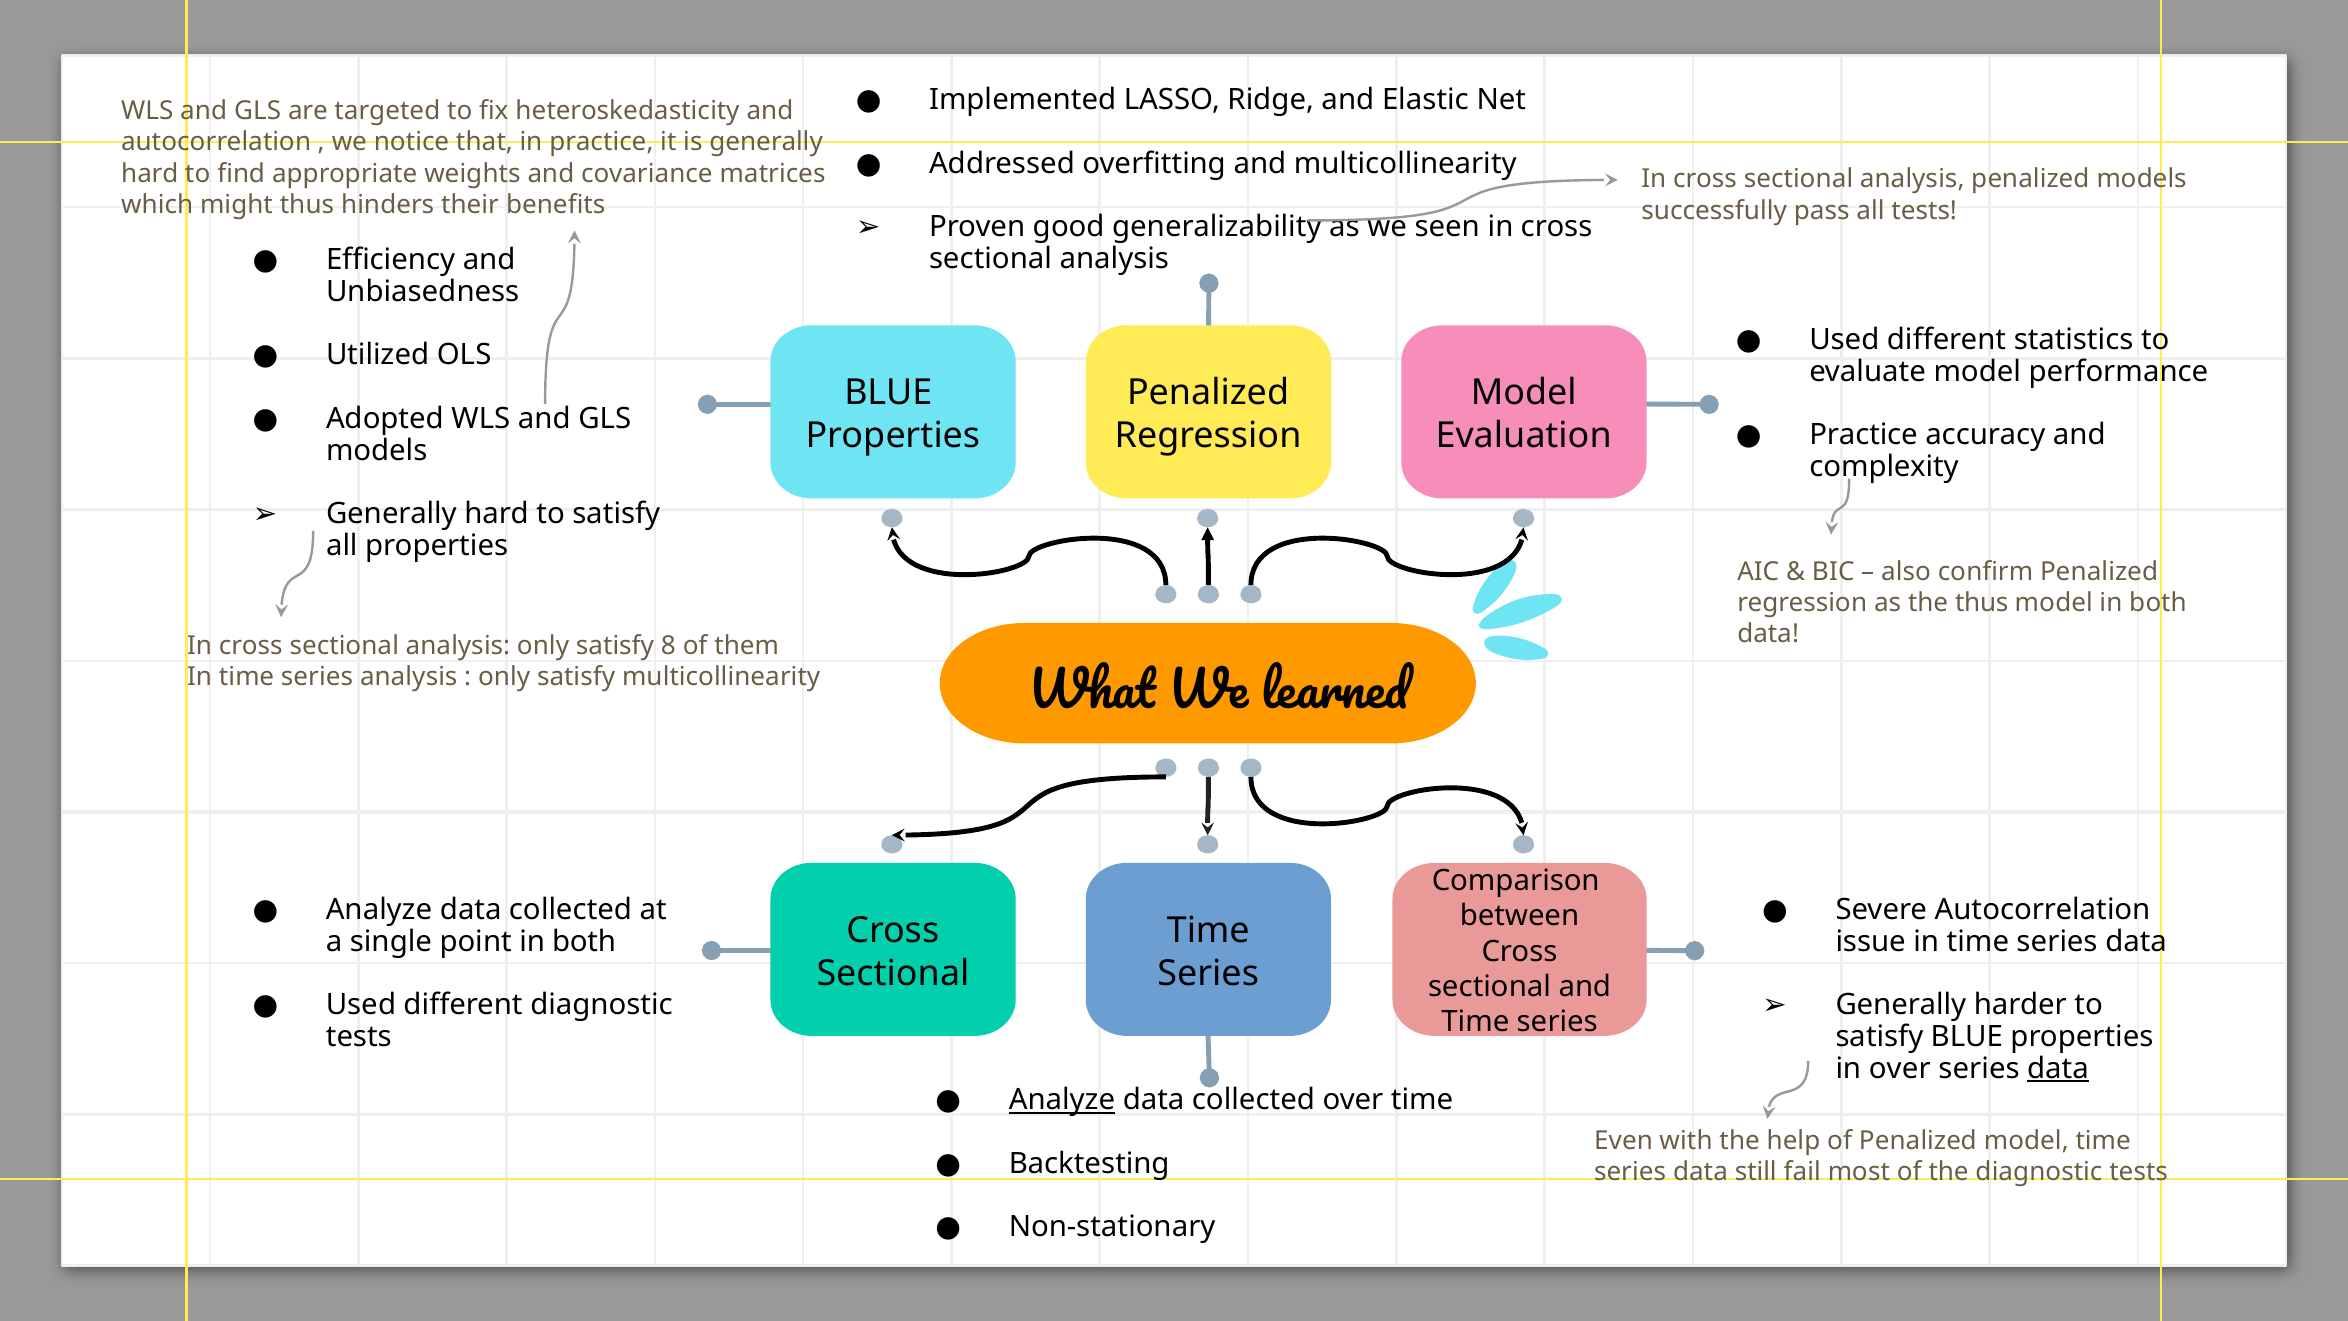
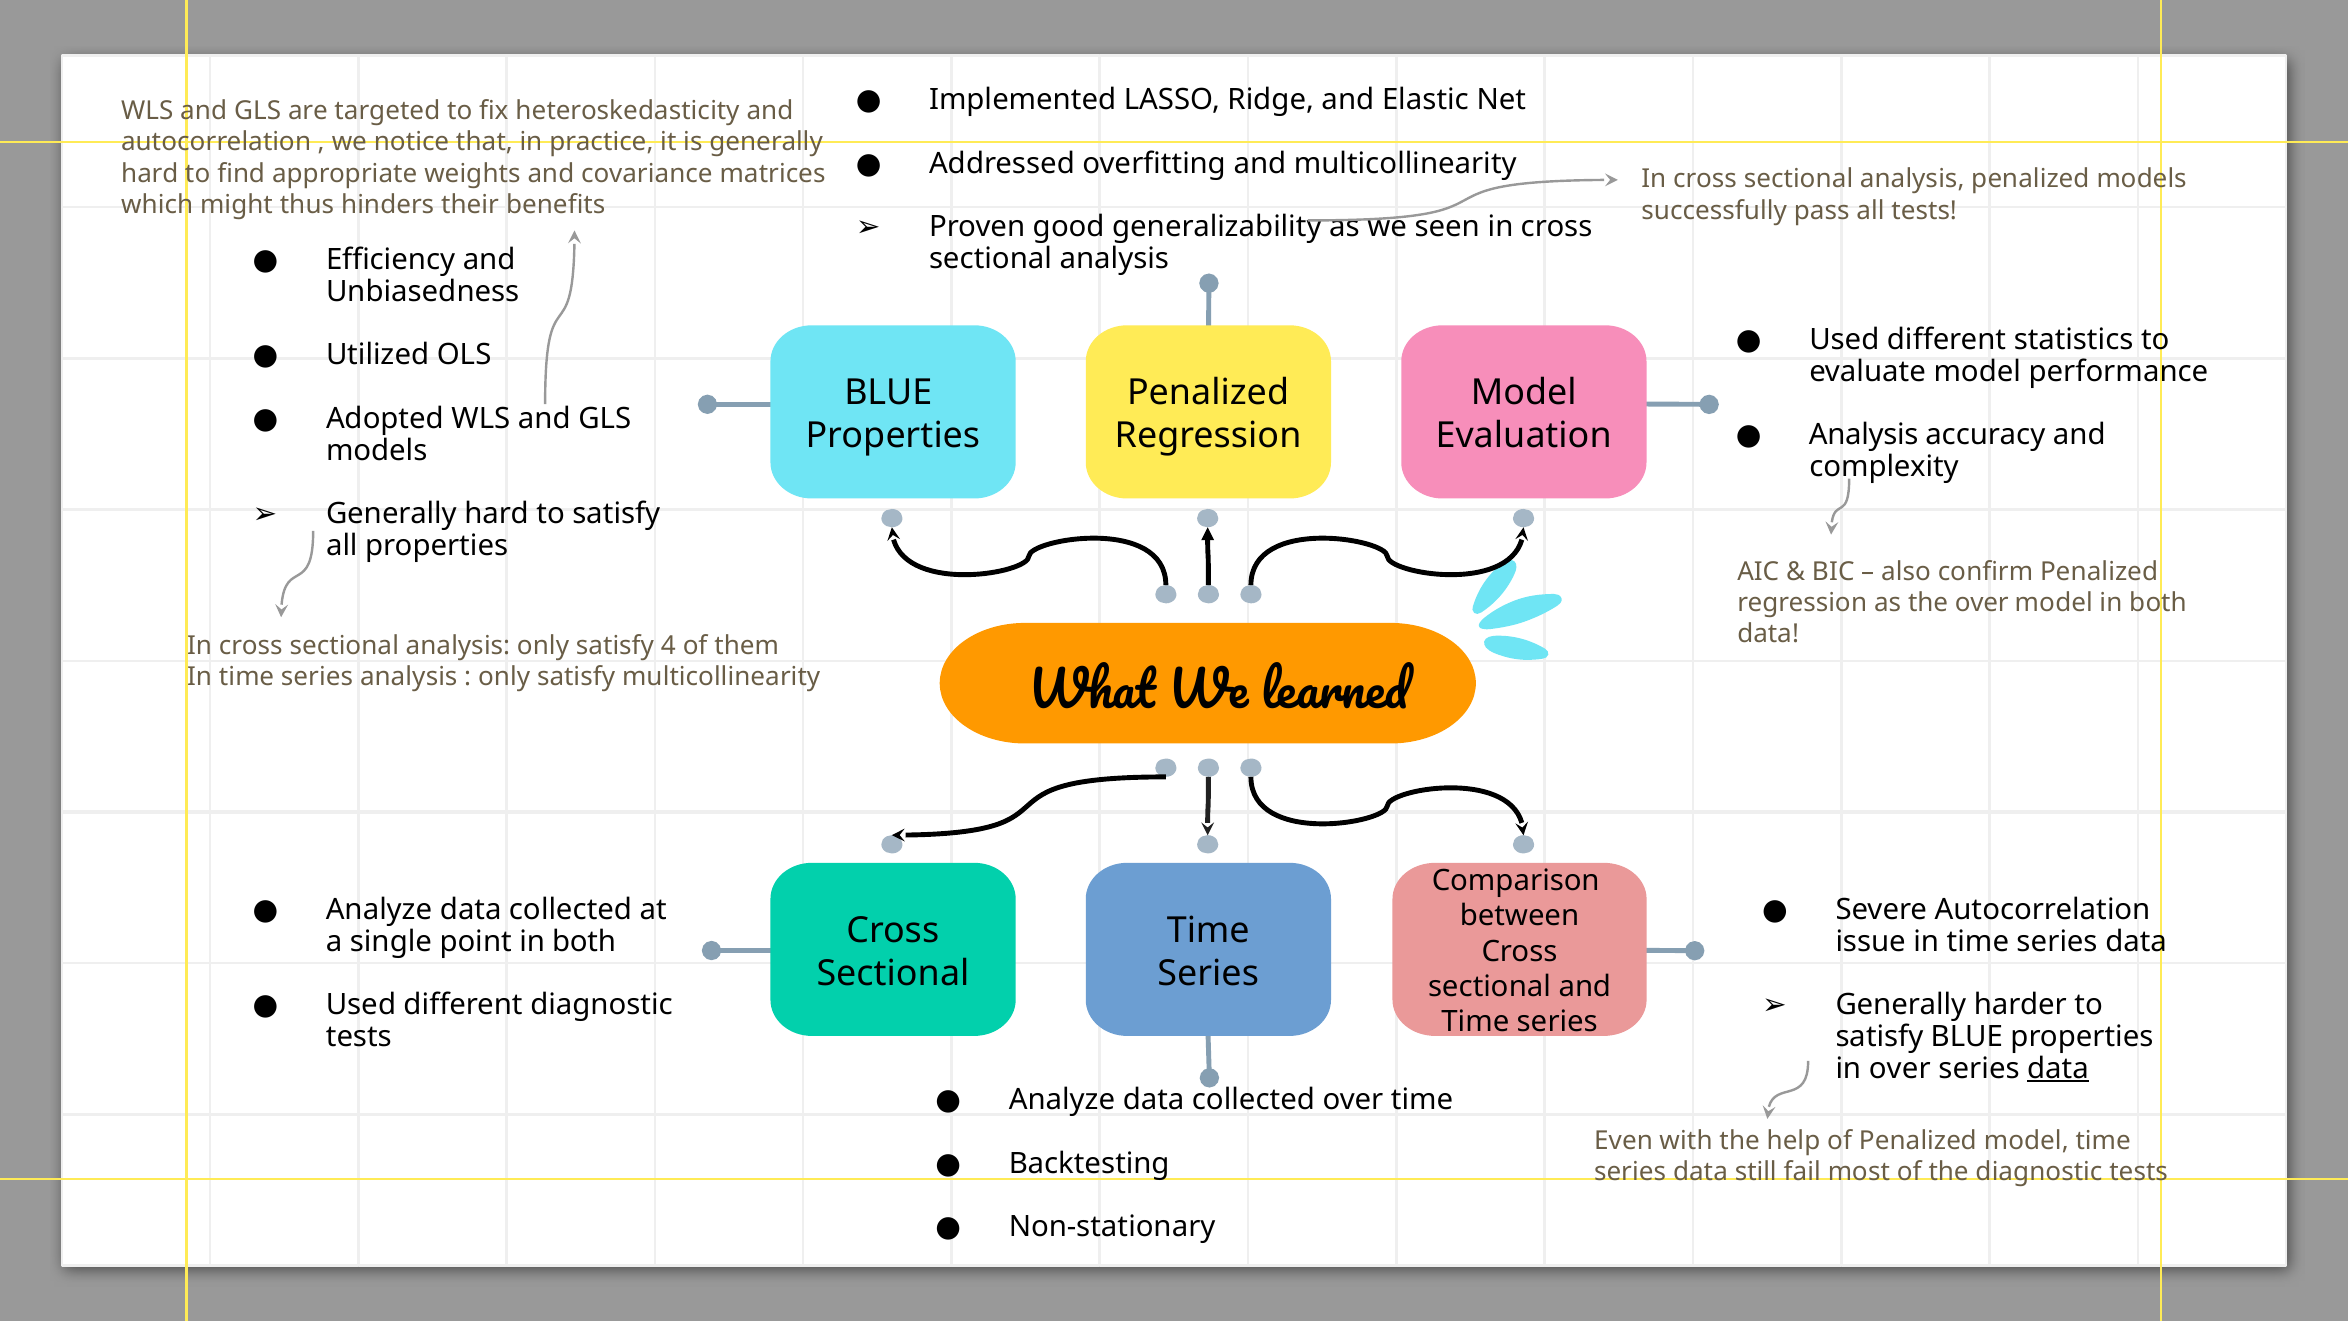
Practice at (1864, 435): Practice -> Analysis
the thus: thus -> over
8: 8 -> 4
Analyze at (1062, 1100) underline: present -> none
